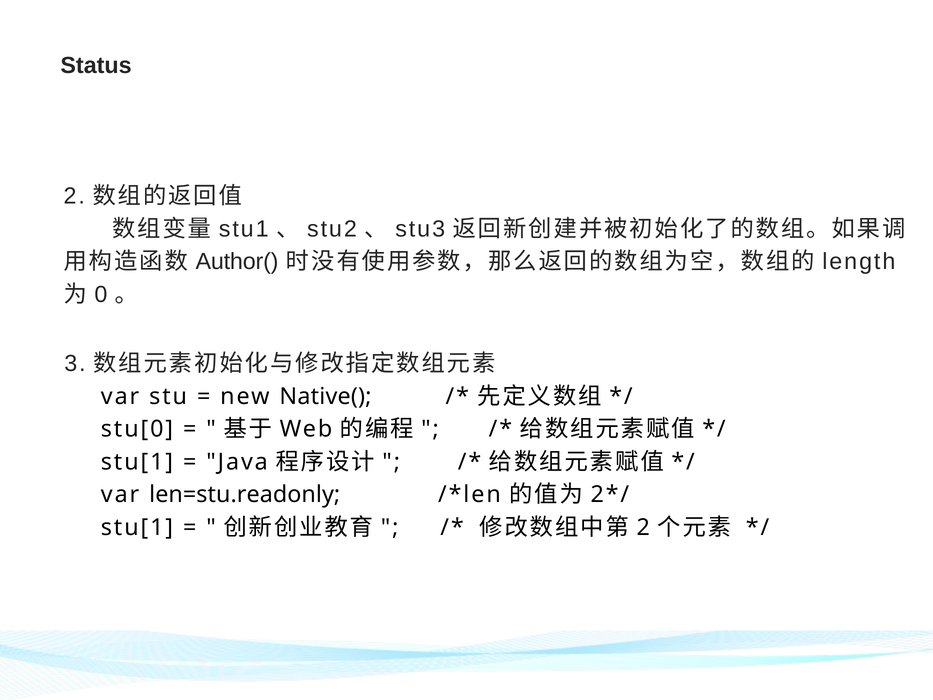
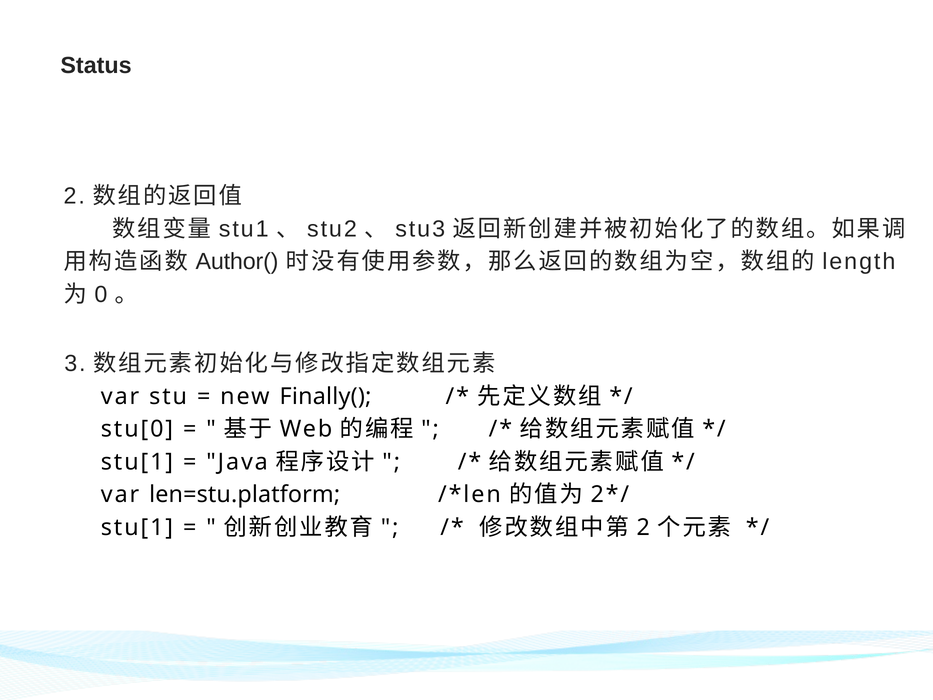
Native(: Native( -> Finally(
len=stu.readonly: len=stu.readonly -> len=stu.platform
